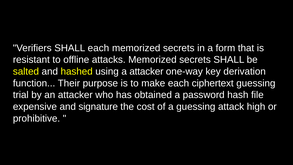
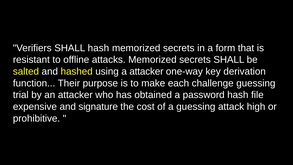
SHALL each: each -> hash
ciphertext: ciphertext -> challenge
